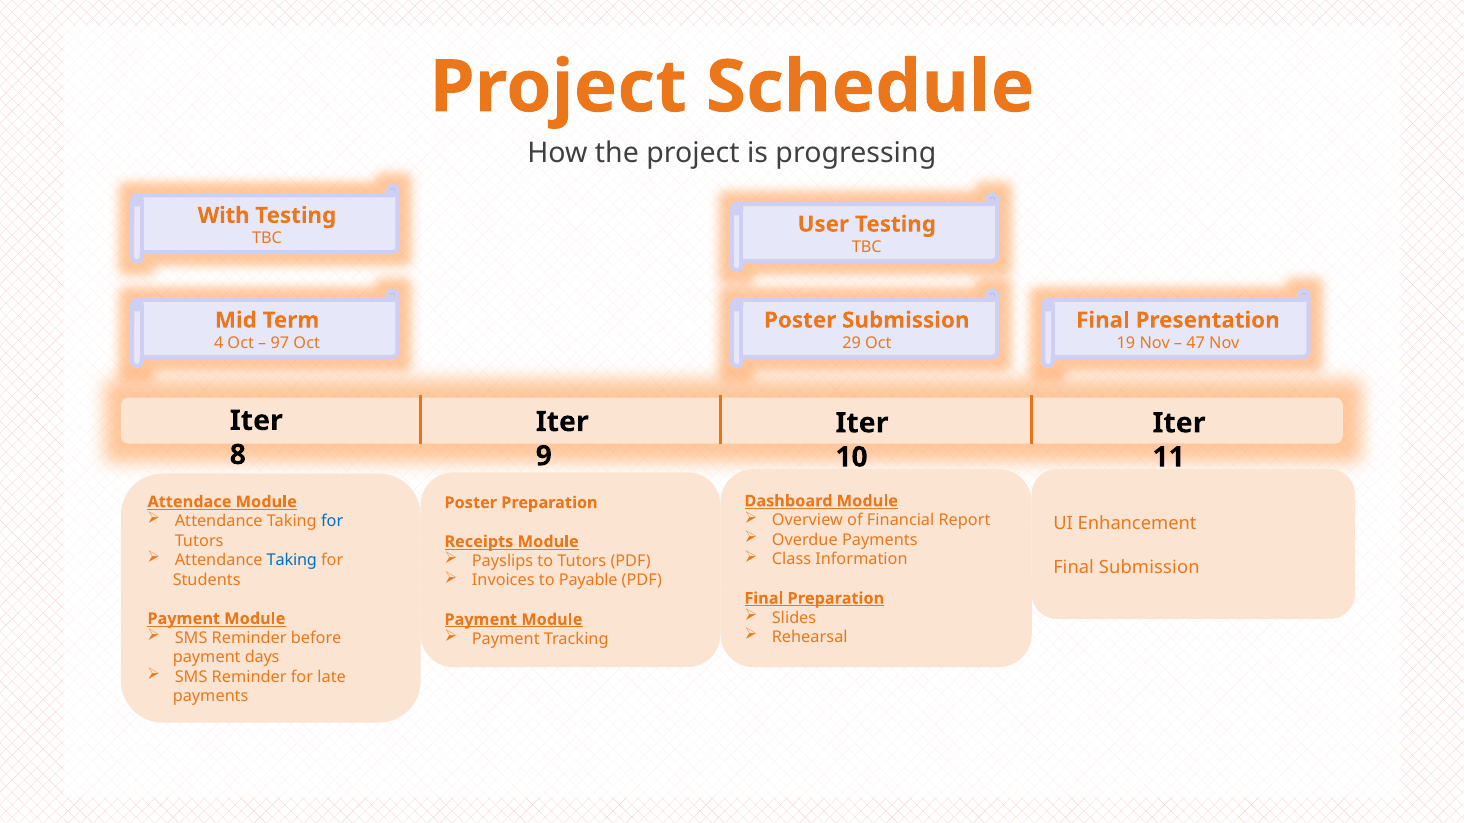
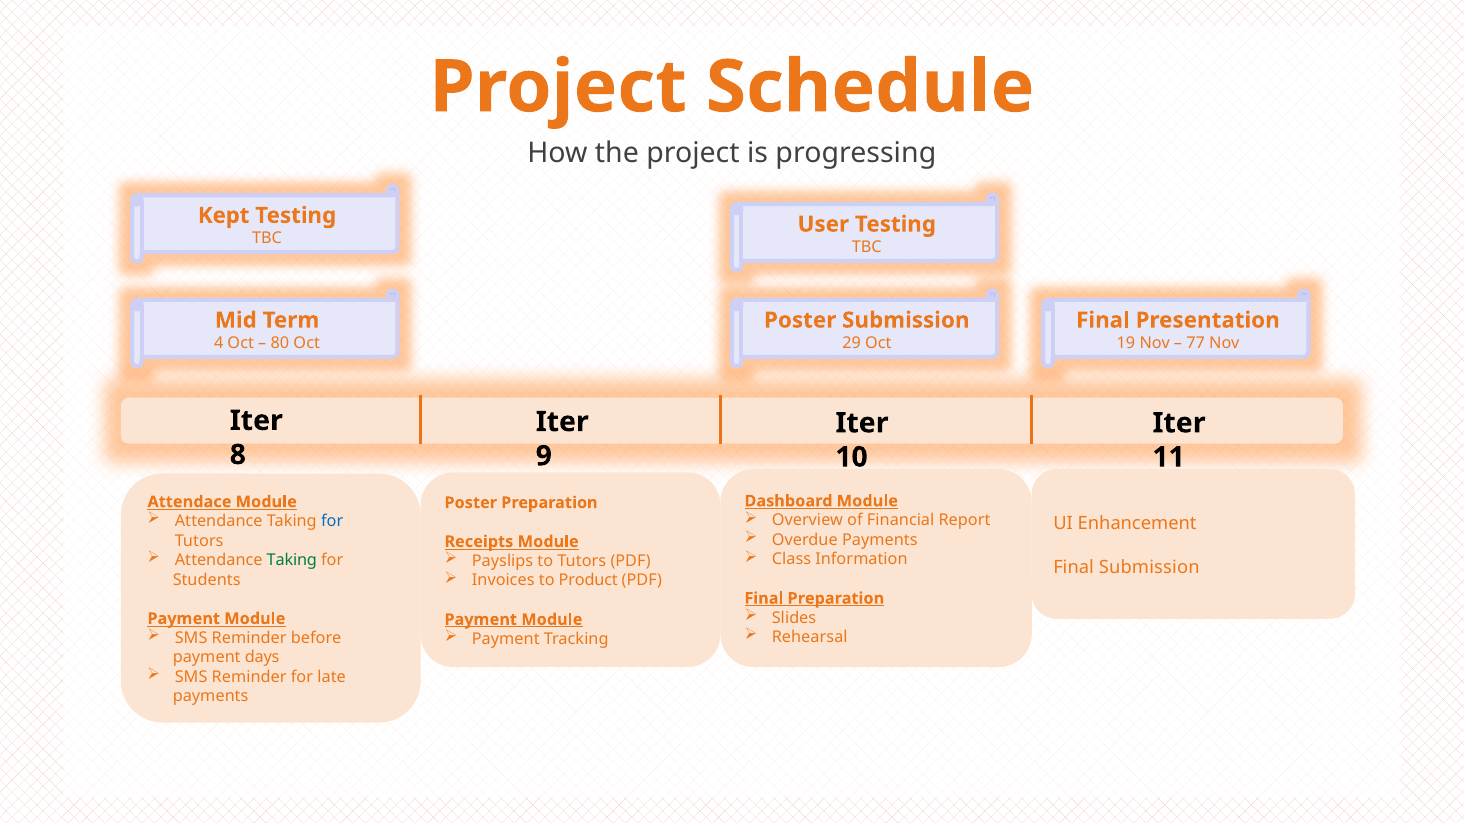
With: With -> Kept
97: 97 -> 80
47: 47 -> 77
Taking at (292, 561) colour: blue -> green
Payable: Payable -> Product
